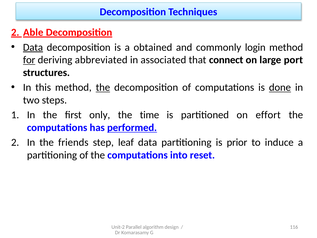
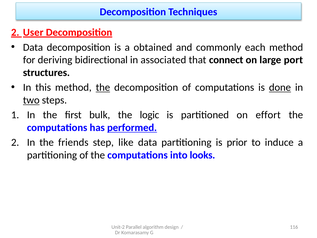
Able: Able -> User
Data at (33, 47) underline: present -> none
login: login -> each
for underline: present -> none
abbreviated: abbreviated -> bidirectional
two underline: none -> present
only: only -> bulk
time: time -> logic
leaf: leaf -> like
reset: reset -> looks
